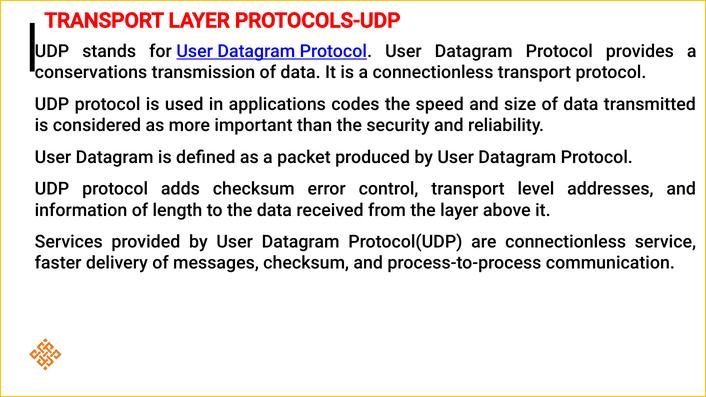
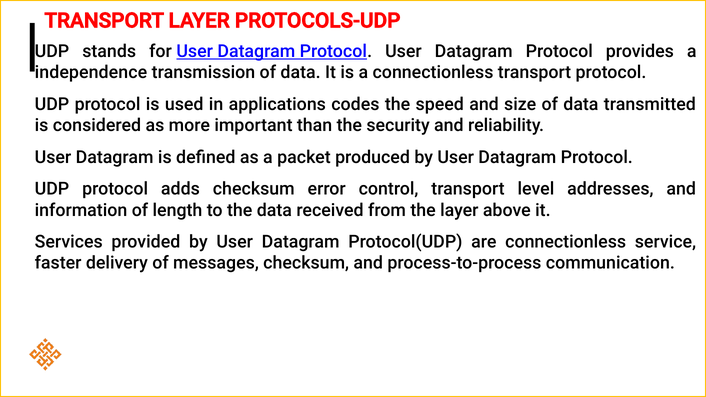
conservations: conservations -> independence
